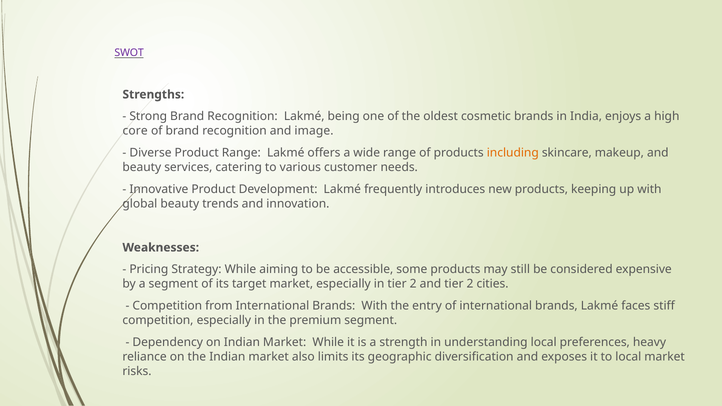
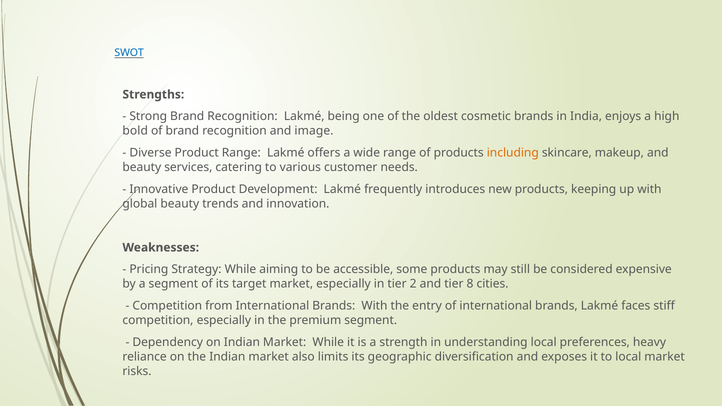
SWOT colour: purple -> blue
core: core -> bold
and tier 2: 2 -> 8
